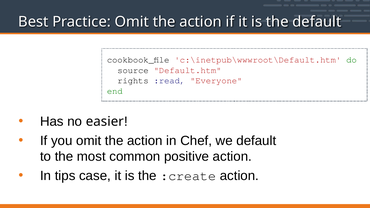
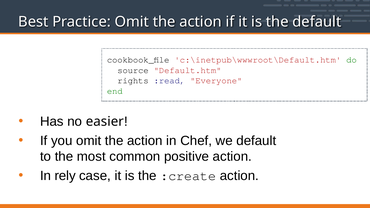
tips: tips -> rely
